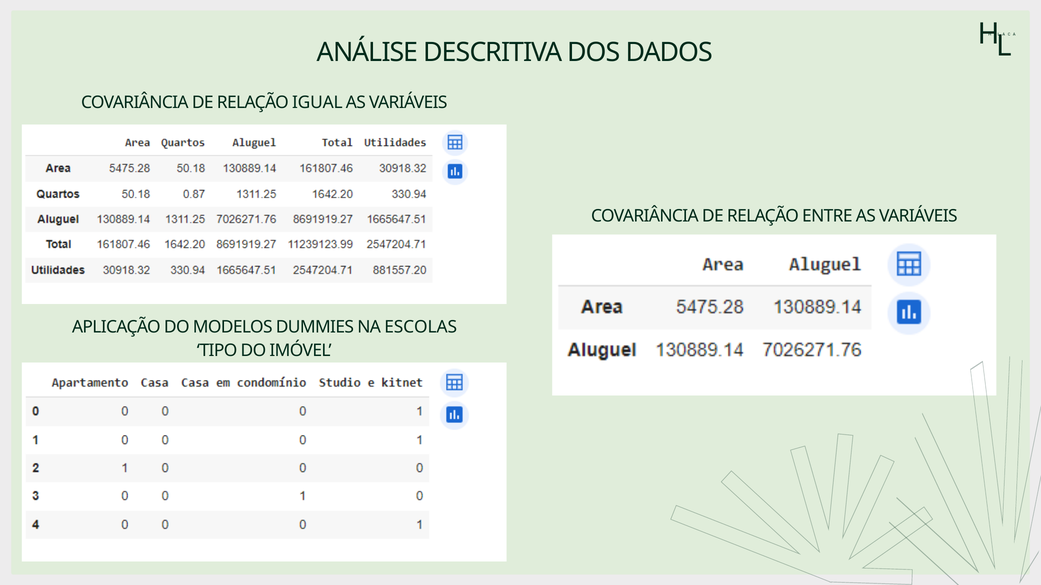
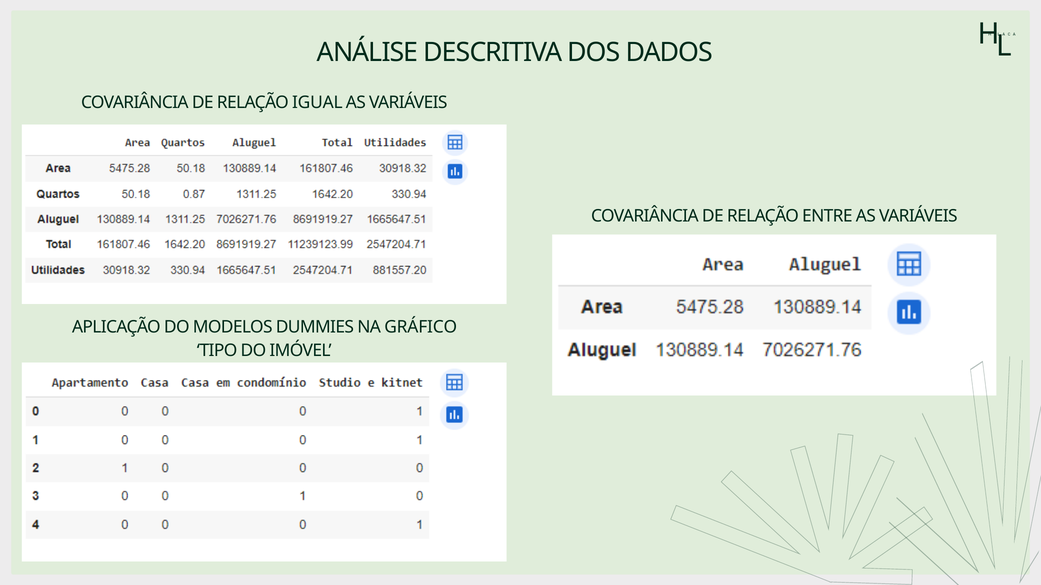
ESCOLAS: ESCOLAS -> GRÁFICO
